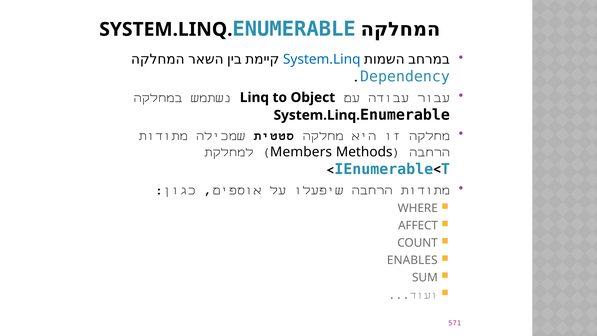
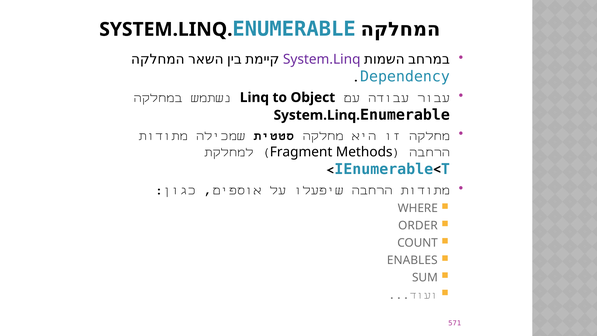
System.Linq at (322, 59) colour: blue -> purple
Members: Members -> Fragment
AFFECT: AFFECT -> ORDER
